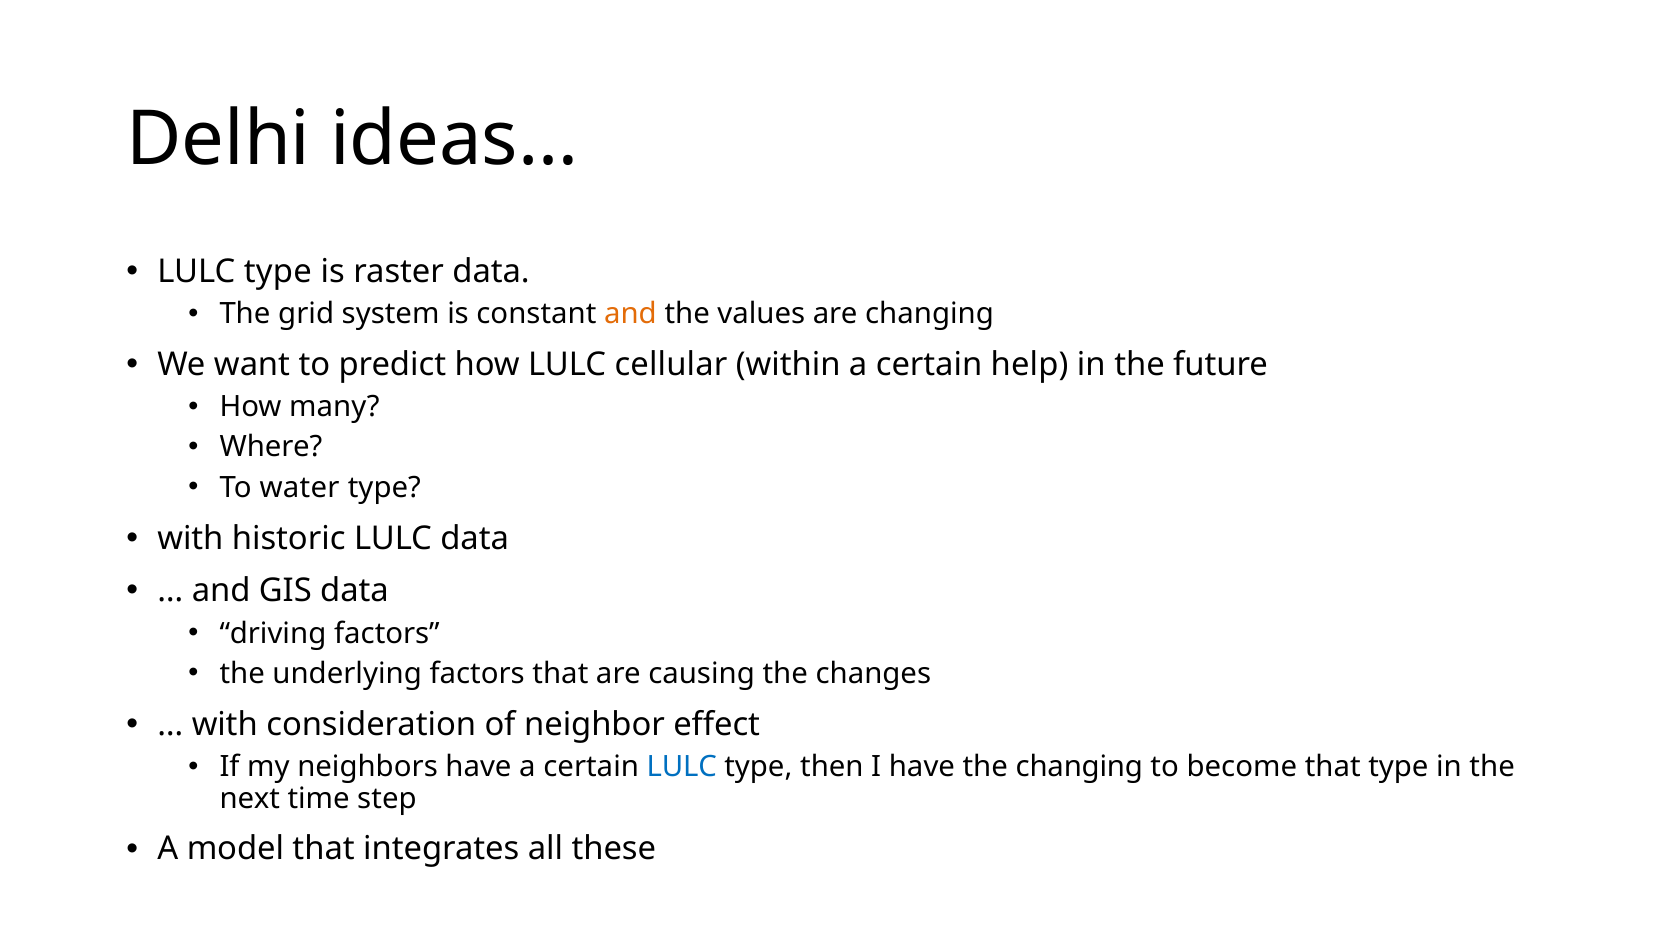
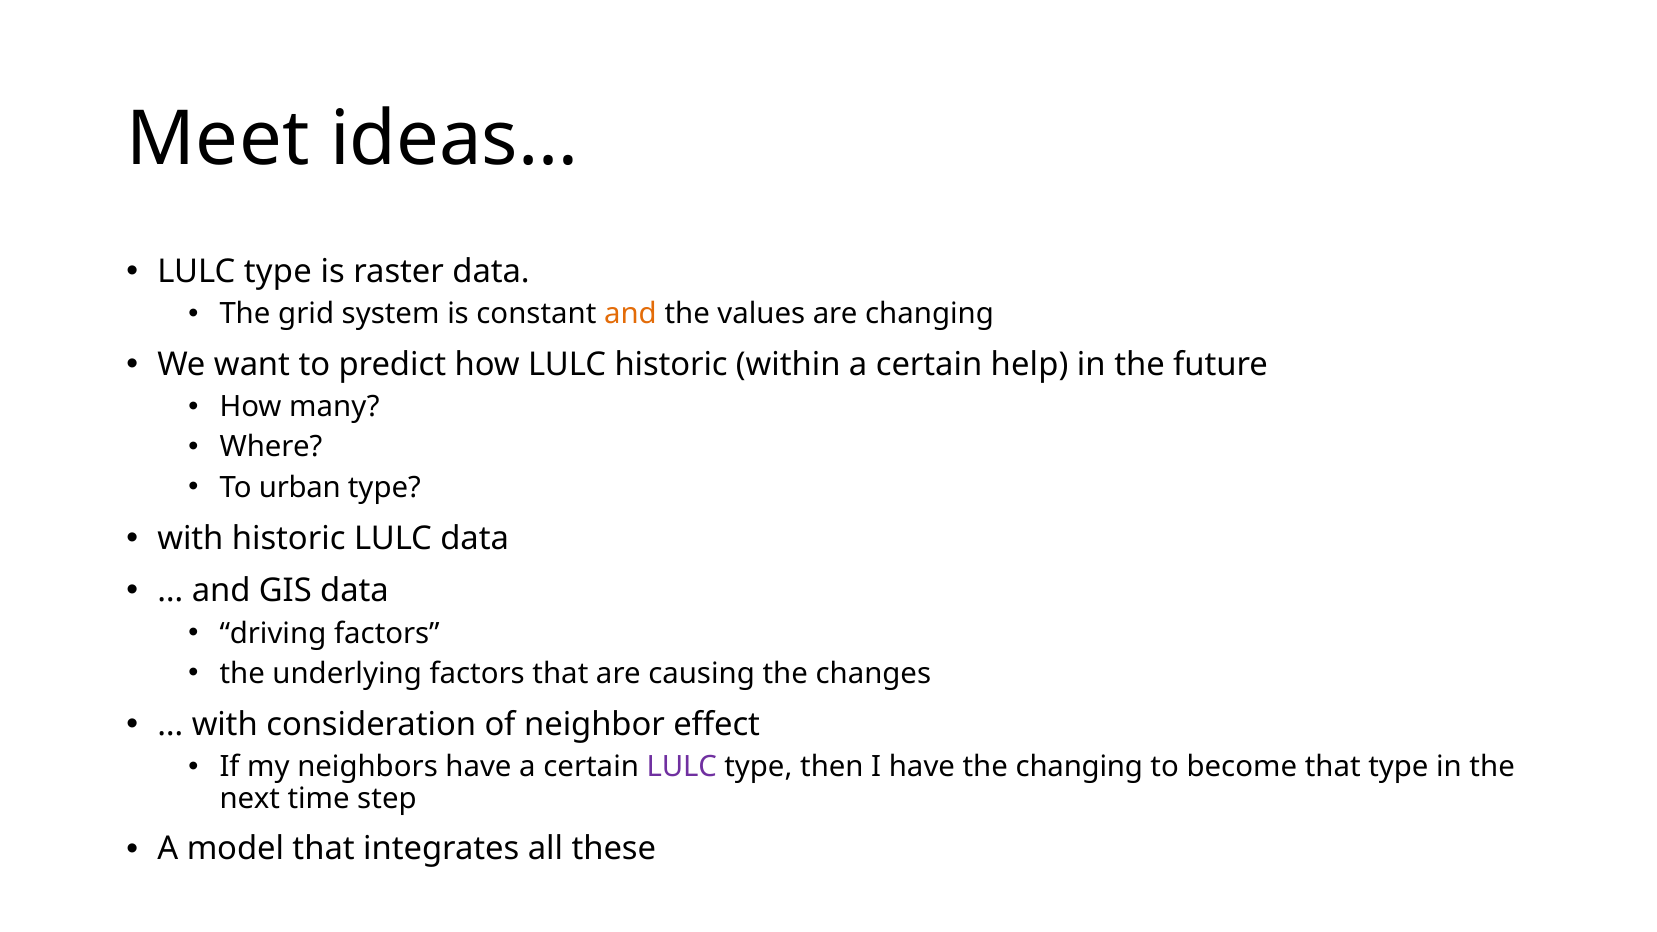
Delhi: Delhi -> Meet
LULC cellular: cellular -> historic
water: water -> urban
LULC at (682, 767) colour: blue -> purple
